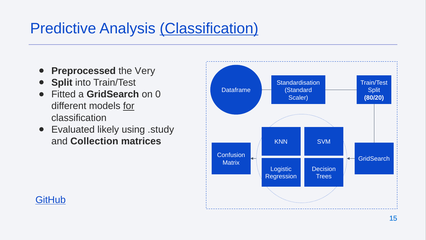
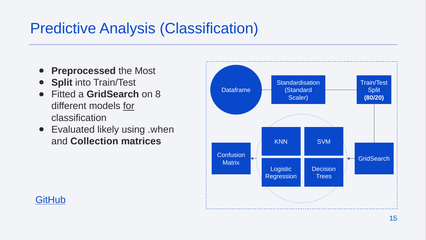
Classification at (209, 28) underline: present -> none
Very: Very -> Most
0: 0 -> 8
.study: .study -> .when
